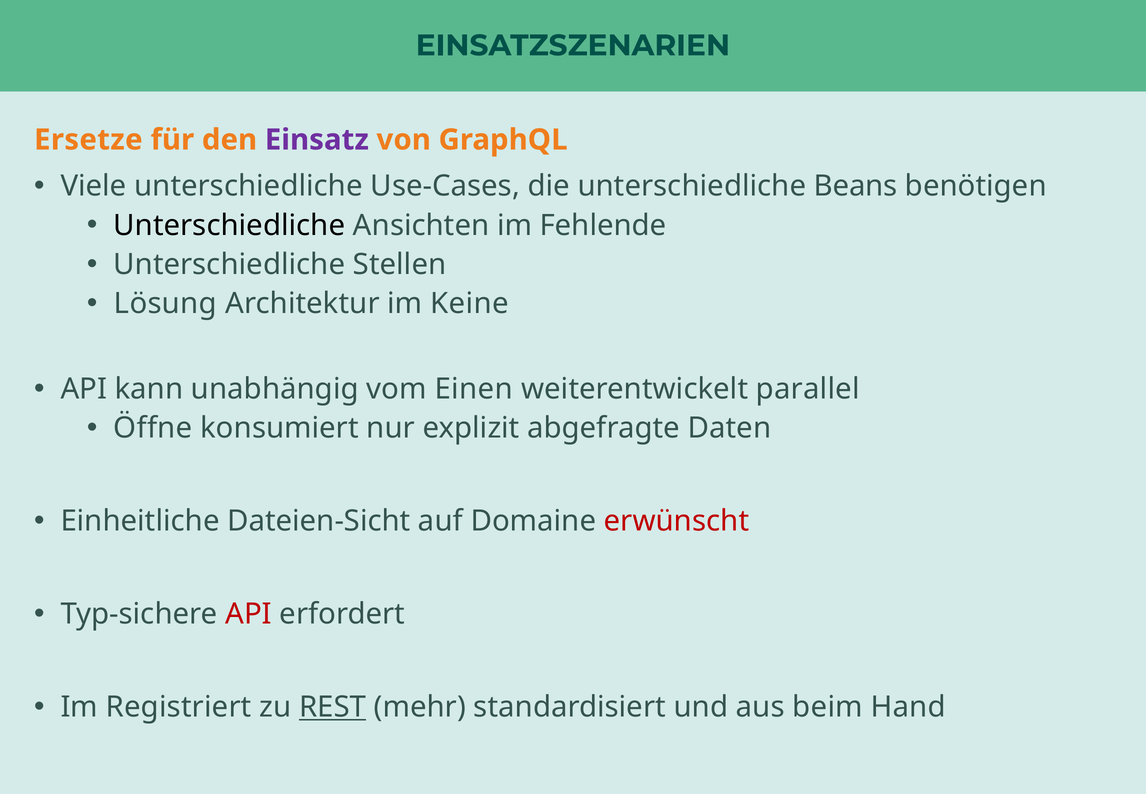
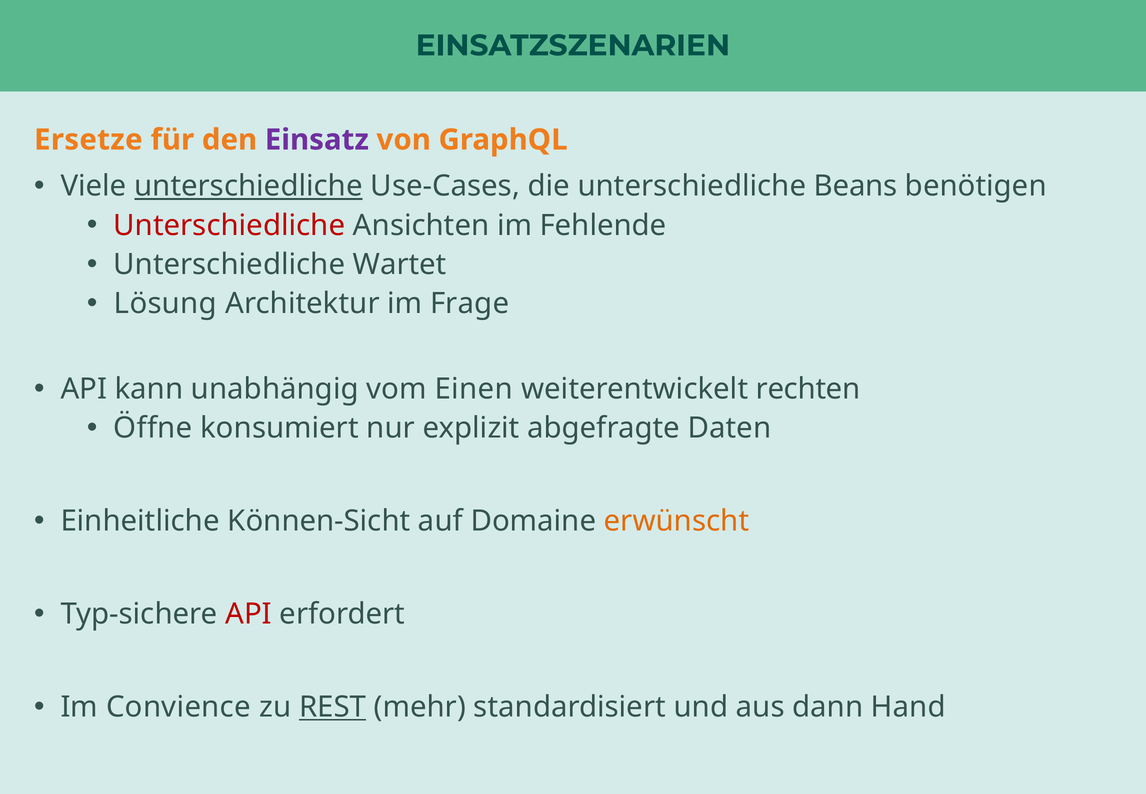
unterschiedliche at (248, 186) underline: none -> present
Unterschiedliche at (229, 225) colour: black -> red
Stellen: Stellen -> Wartet
Keine: Keine -> Frage
parallel: parallel -> rechten
Dateien-Sicht: Dateien-Sicht -> Können-Sicht
erwünscht colour: red -> orange
Registriert: Registriert -> Convience
beim: beim -> dann
